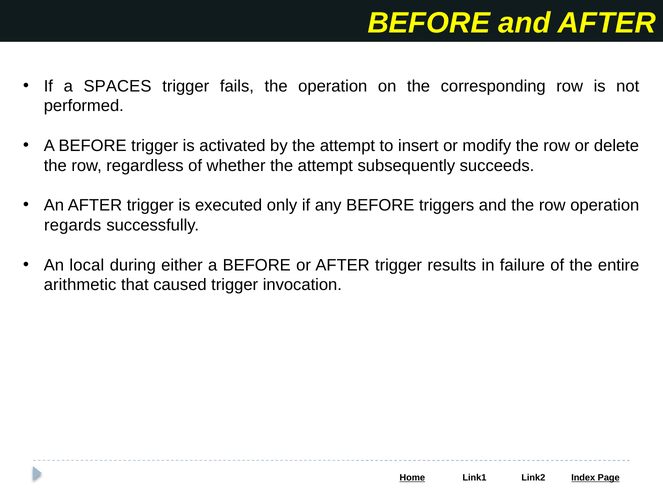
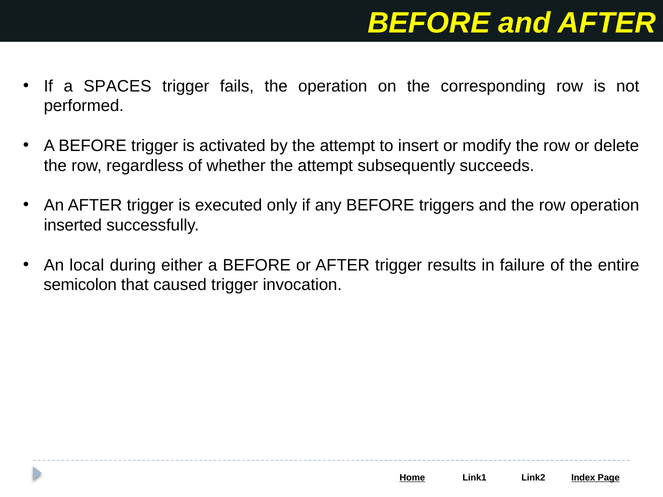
regards: regards -> inserted
arithmetic: arithmetic -> semicolon
